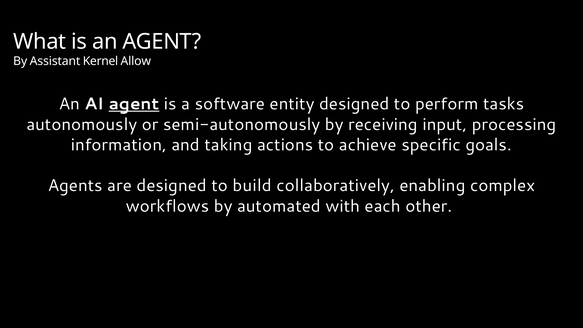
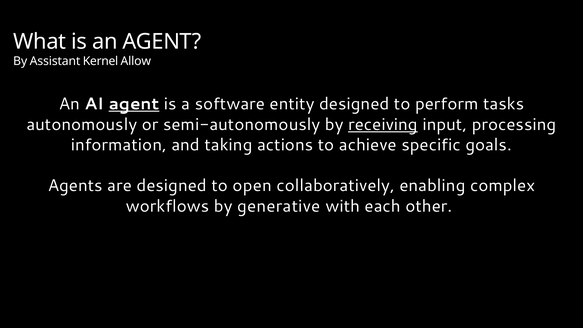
receiving underline: none -> present
build: build -> open
automated: automated -> generative
